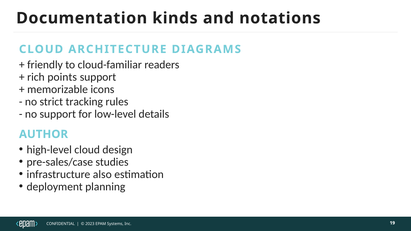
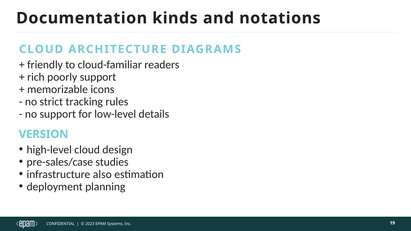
points: points -> poorly
AUTHOR: AUTHOR -> VERSION
